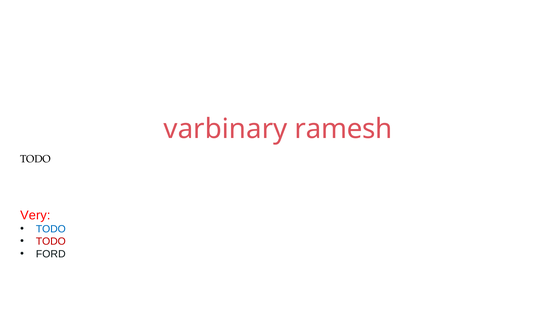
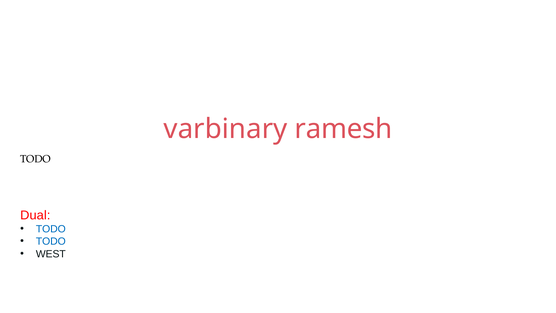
Very: Very -> Dual
TODO at (51, 241) colour: red -> blue
FORD: FORD -> WEST
